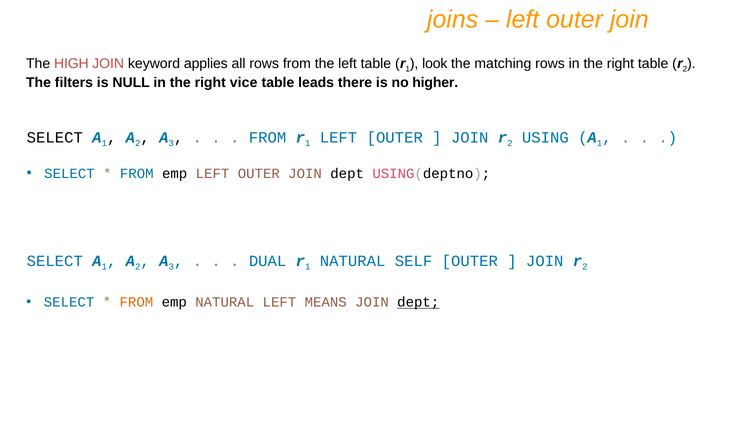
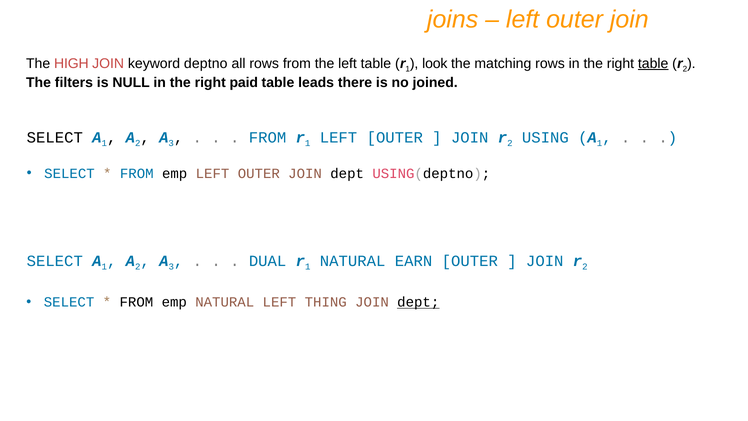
applies: applies -> deptno
table at (653, 64) underline: none -> present
vice: vice -> paid
higher: higher -> joined
SELF: SELF -> EARN
FROM at (136, 302) colour: orange -> black
MEANS: MEANS -> THING
